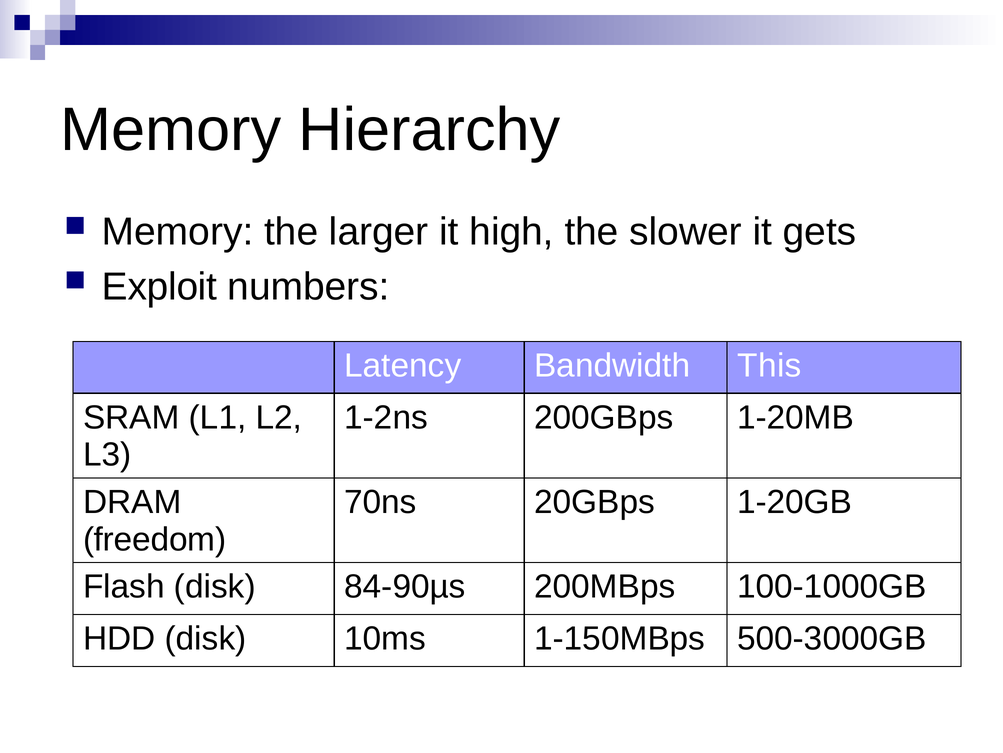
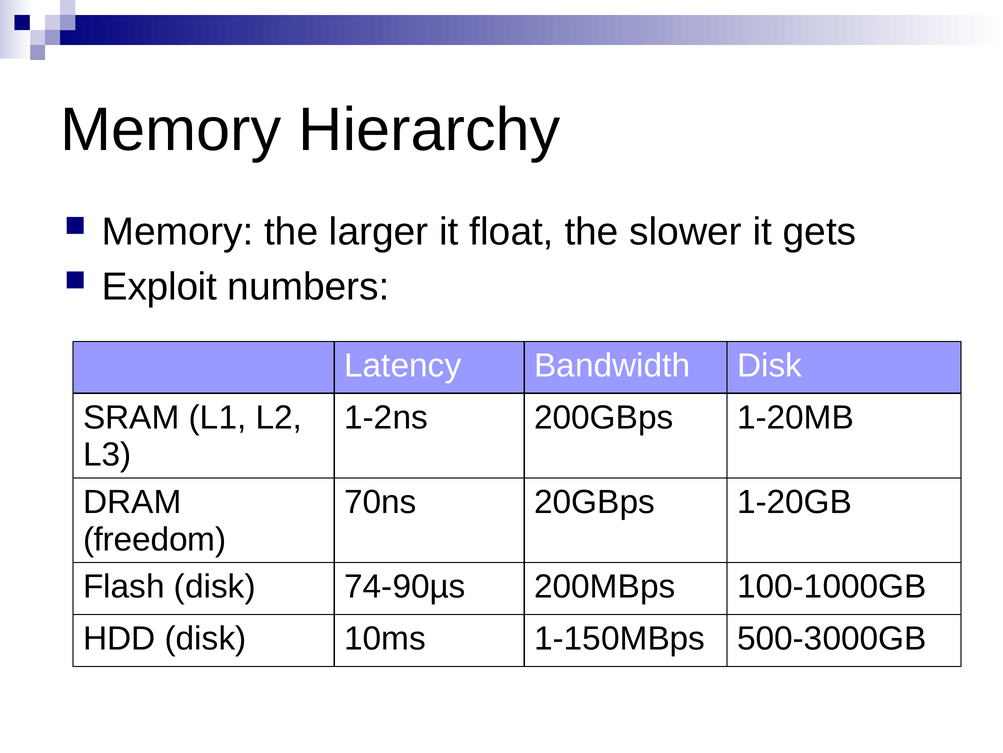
high: high -> float
Bandwidth This: This -> Disk
84-90µs: 84-90µs -> 74-90µs
